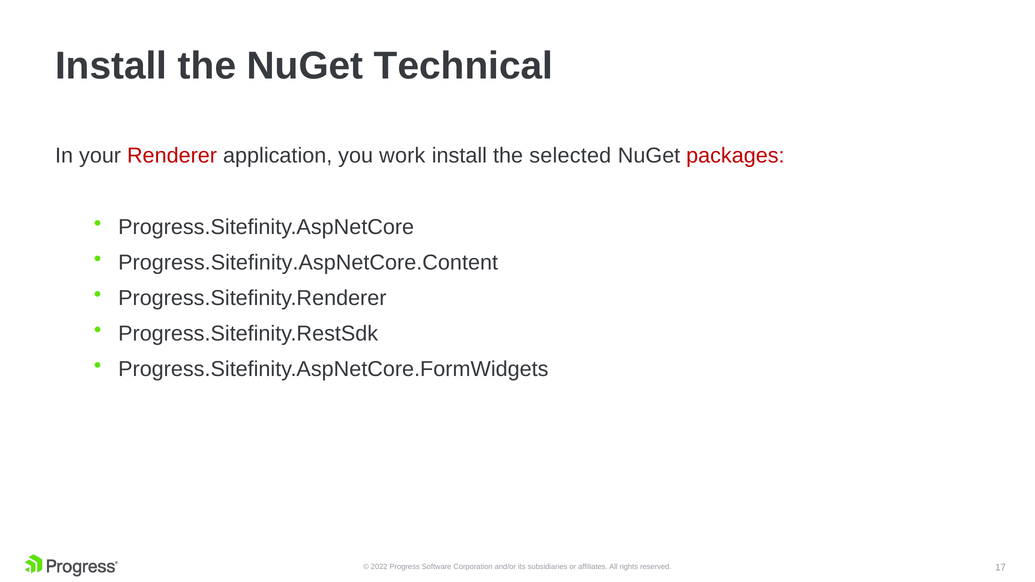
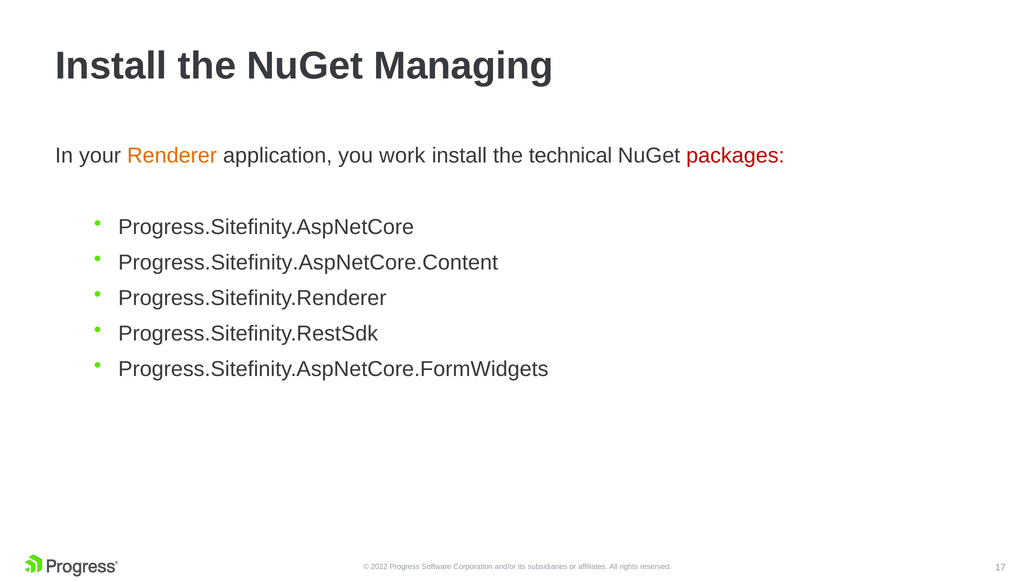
Technical: Technical -> Managing
Renderer colour: red -> orange
selected: selected -> technical
